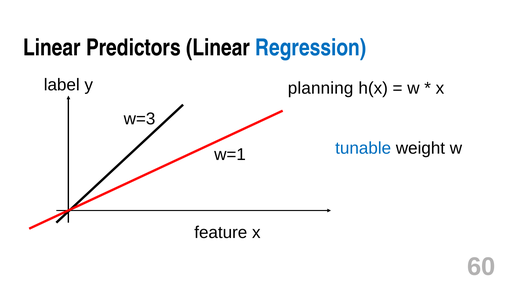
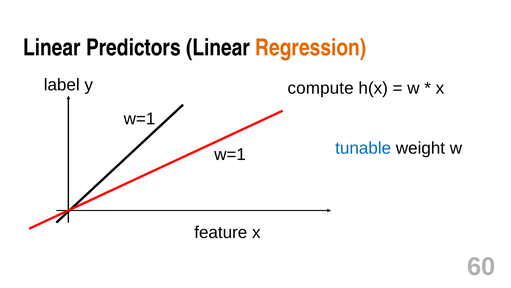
Regression colour: blue -> orange
planning: planning -> compute
w=3 at (140, 118): w=3 -> w=1
